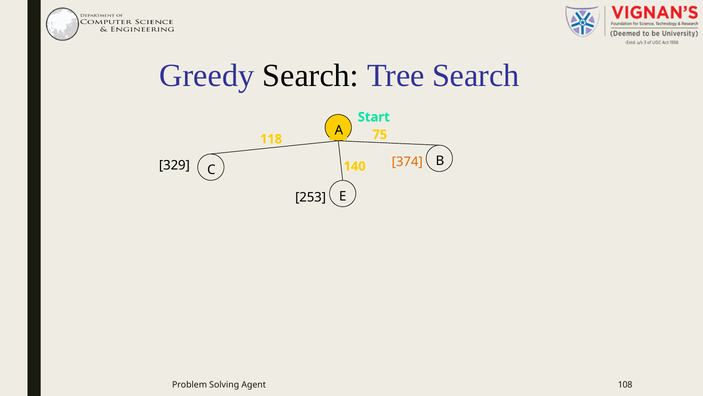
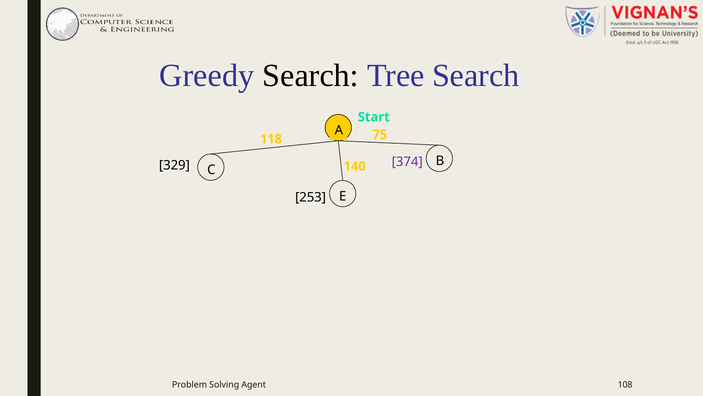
374 colour: orange -> purple
